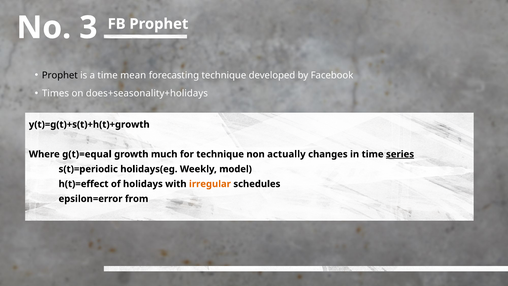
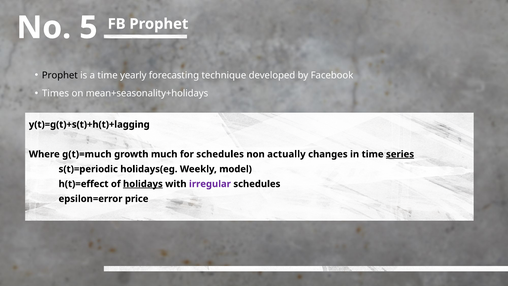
3: 3 -> 5
mean: mean -> yearly
does+seasonality+holidays: does+seasonality+holidays -> mean+seasonality+holidays
y(t)=g(t)+s(t)+h(t)+growth: y(t)=g(t)+s(t)+h(t)+growth -> y(t)=g(t)+s(t)+h(t)+lagging
g(t)=equal: g(t)=equal -> g(t)=much
for technique: technique -> schedules
holidays underline: none -> present
irregular colour: orange -> purple
from: from -> price
